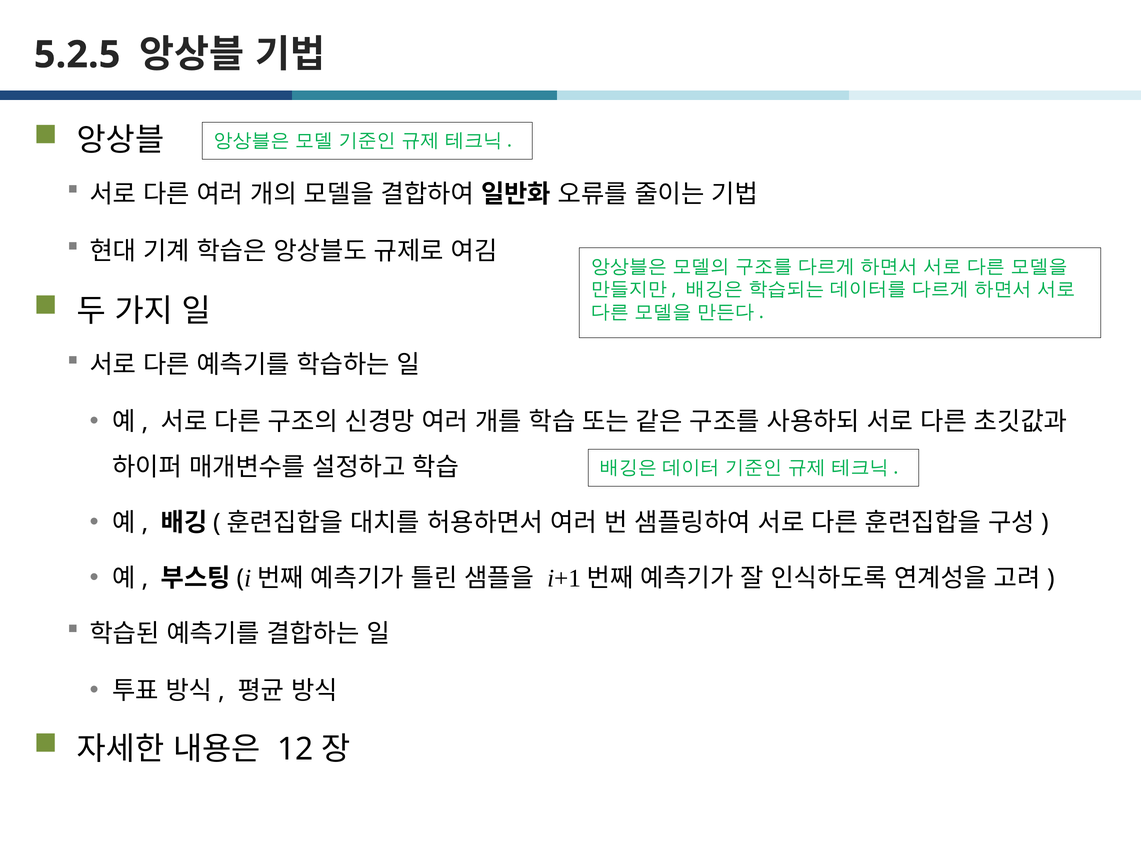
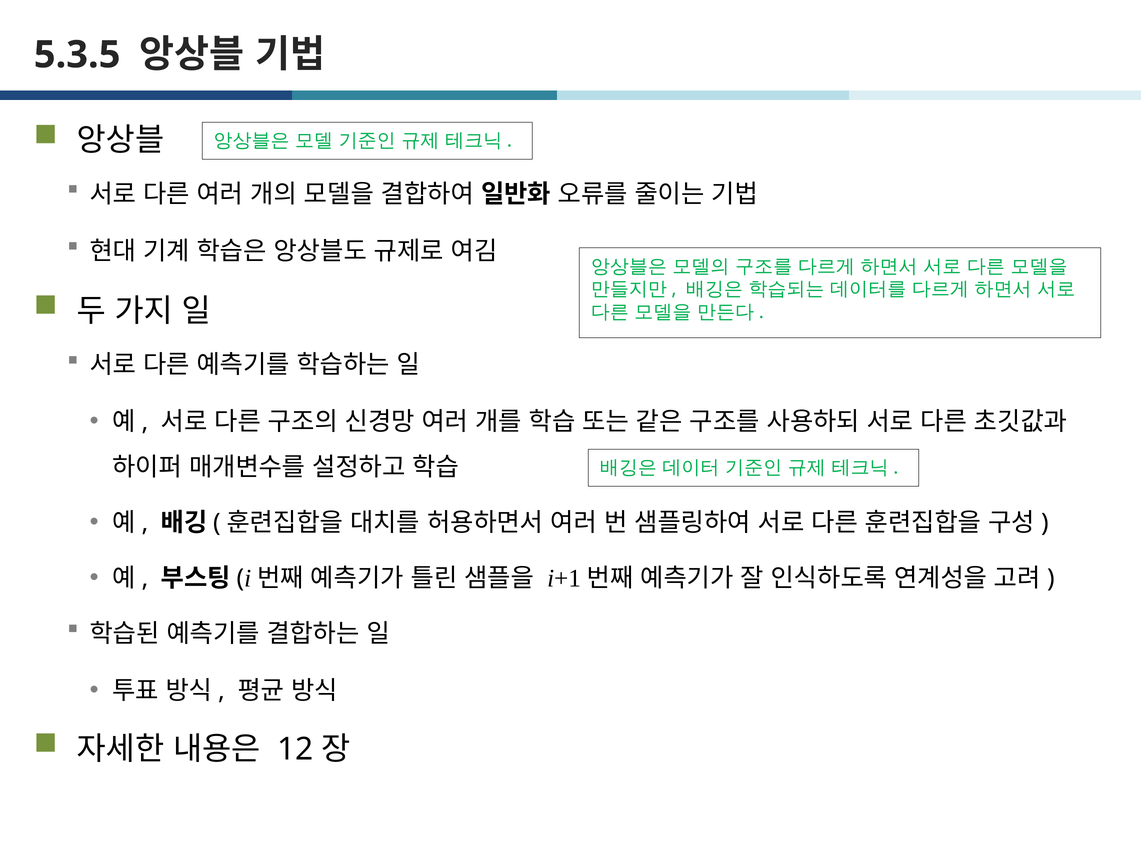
5.2.5: 5.2.5 -> 5.3.5
